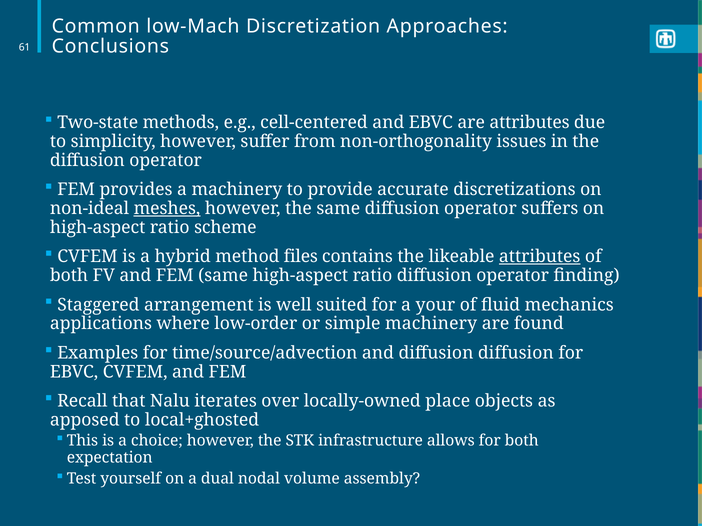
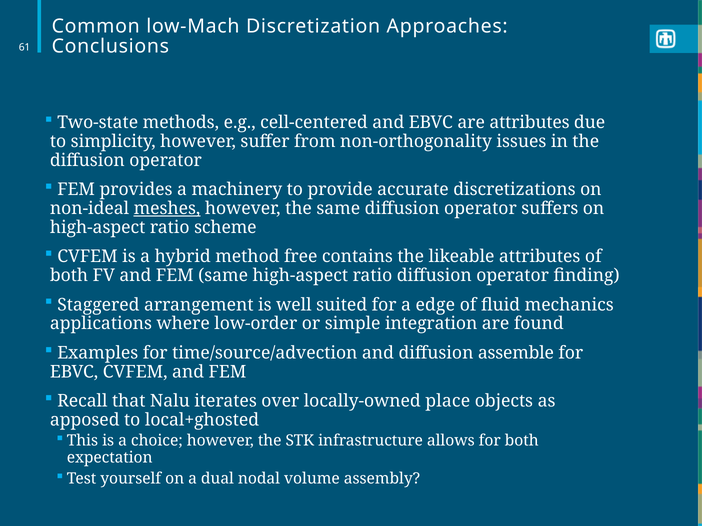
files: files -> free
attributes at (540, 257) underline: present -> none
your: your -> edge
simple machinery: machinery -> integration
diffusion diffusion: diffusion -> assemble
